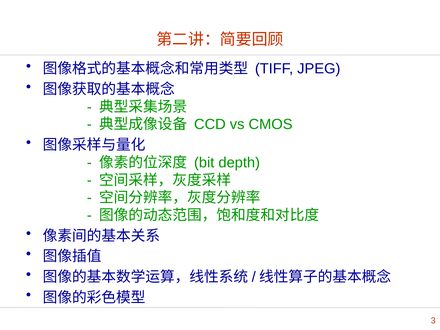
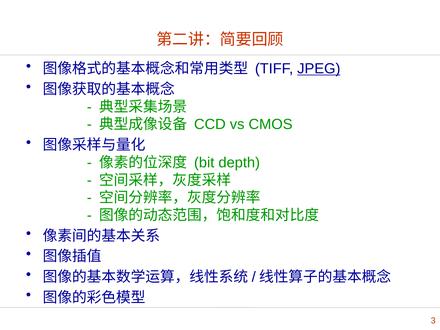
JPEG underline: none -> present
